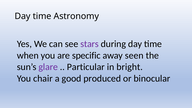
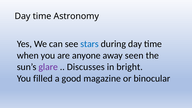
stars colour: purple -> blue
specific: specific -> anyone
Particular: Particular -> Discusses
chair: chair -> filled
produced: produced -> magazine
